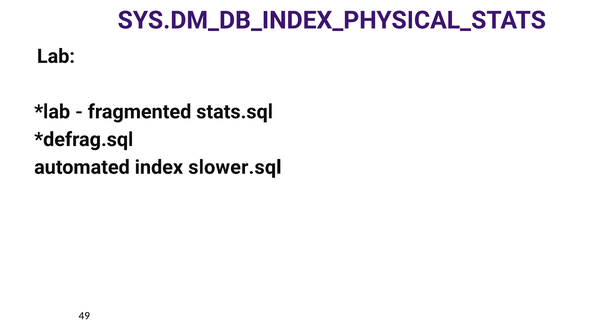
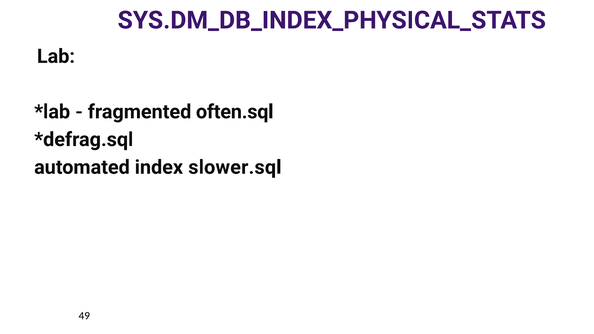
stats.sql: stats.sql -> often.sql
